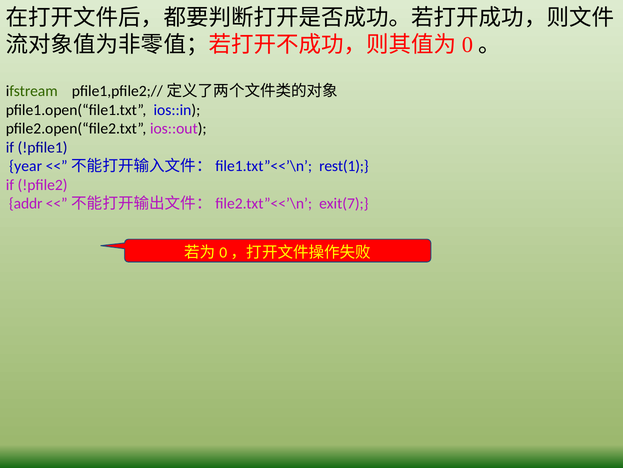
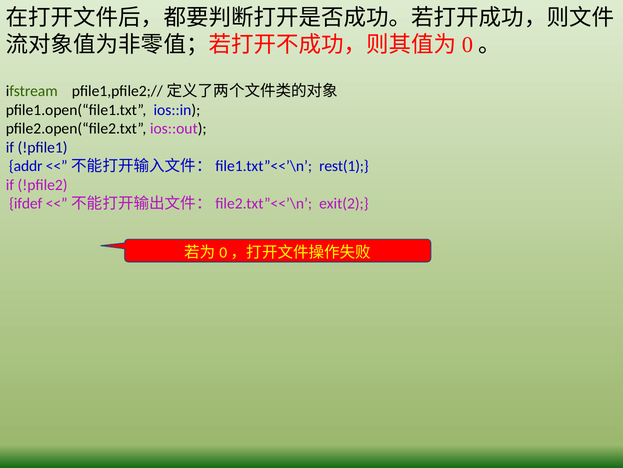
year: year -> addr
addr: addr -> ifdef
exit(7: exit(7 -> exit(2
